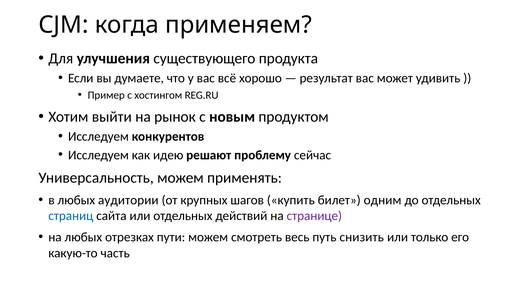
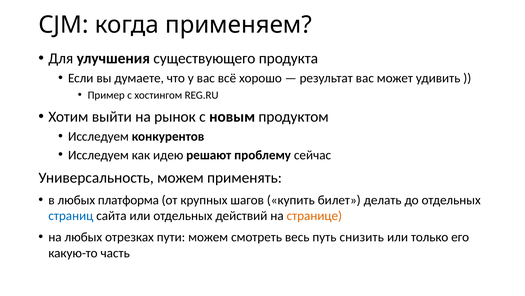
аудитории: аудитории -> платформа
одним: одним -> делать
странице colour: purple -> orange
